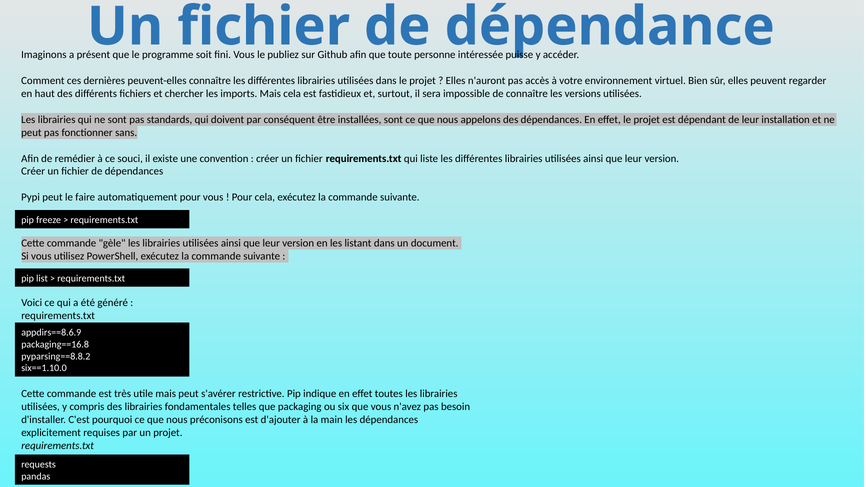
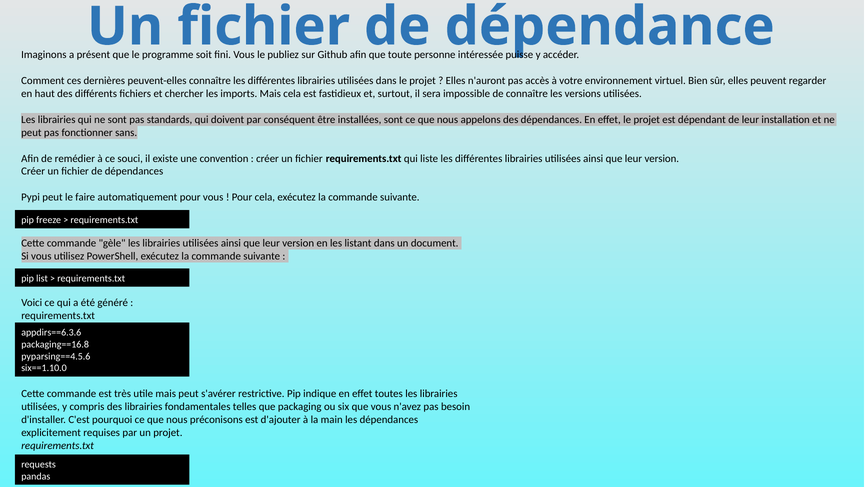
appdirs==8.6.9: appdirs==8.6.9 -> appdirs==6.3.6
pyparsing==8.8.2: pyparsing==8.8.2 -> pyparsing==4.5.6
